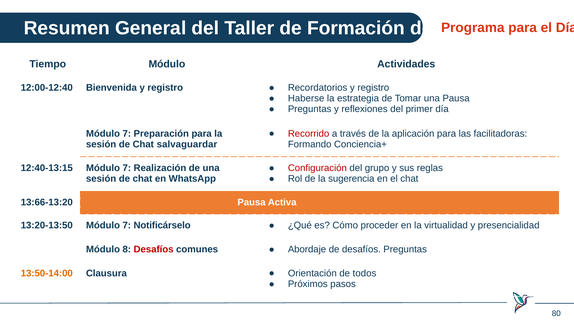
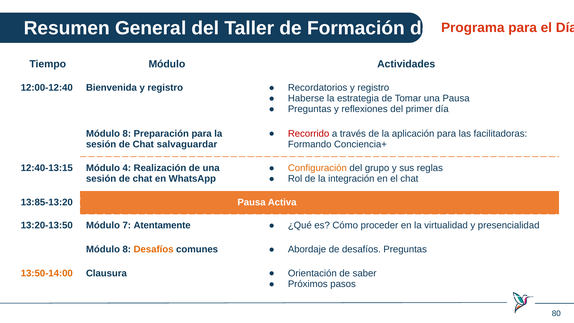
7 at (127, 133): 7 -> 8
12:40-13:15 Módulo 7: 7 -> 4
Configuración colour: red -> orange
sugerencia: sugerencia -> integración
13:66-13:20: 13:66-13:20 -> 13:85-13:20
Notificárselo: Notificárselo -> Atentamente
Desafíos at (154, 249) colour: red -> orange
todos: todos -> saber
